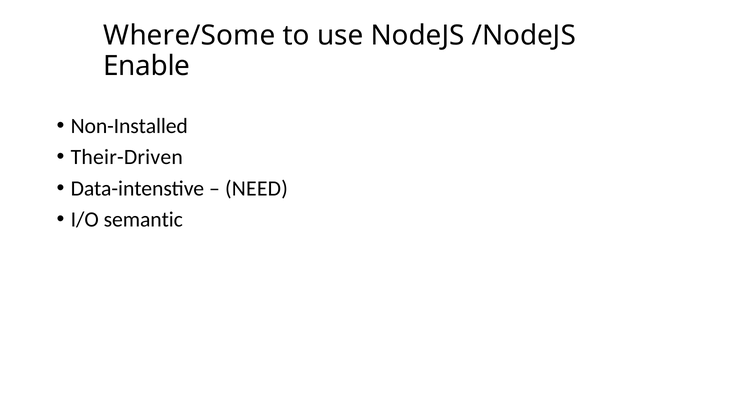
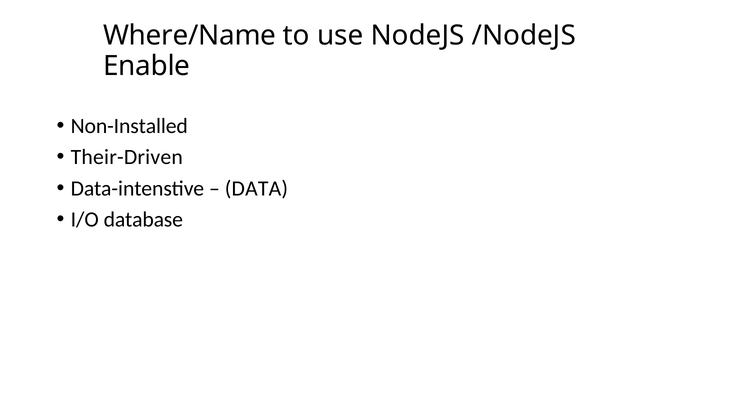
Where/Some: Where/Some -> Where/Name
NEED: NEED -> DATA
semantic: semantic -> database
